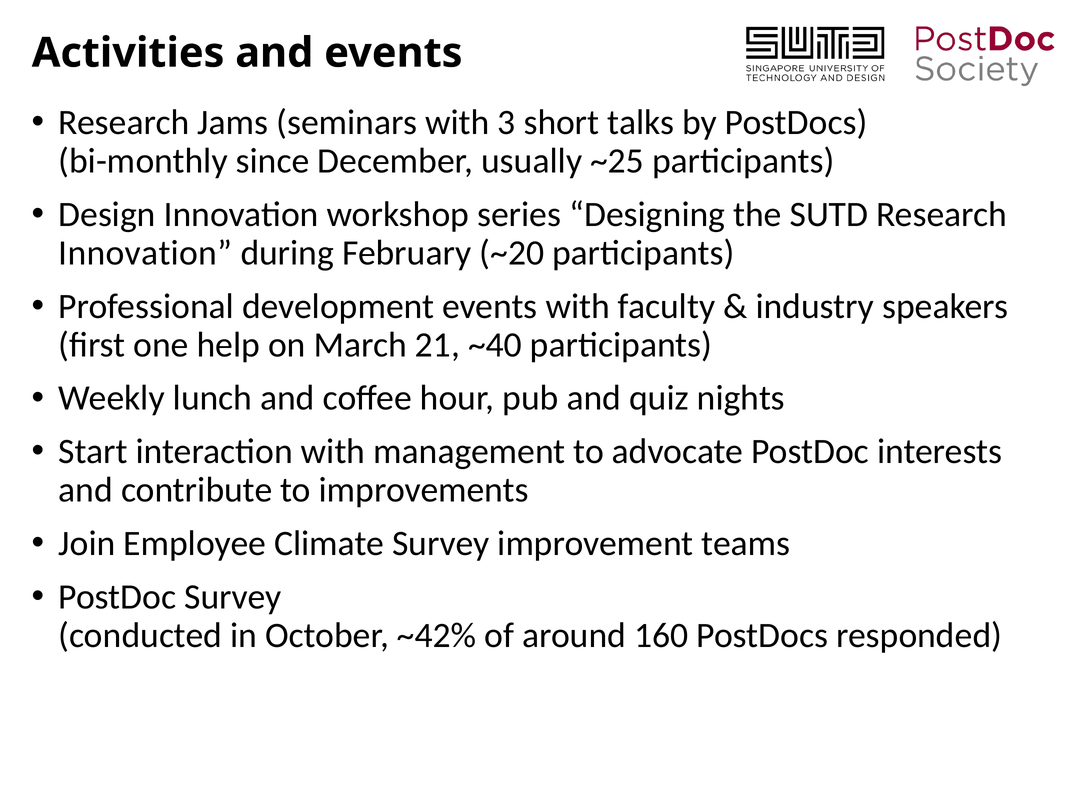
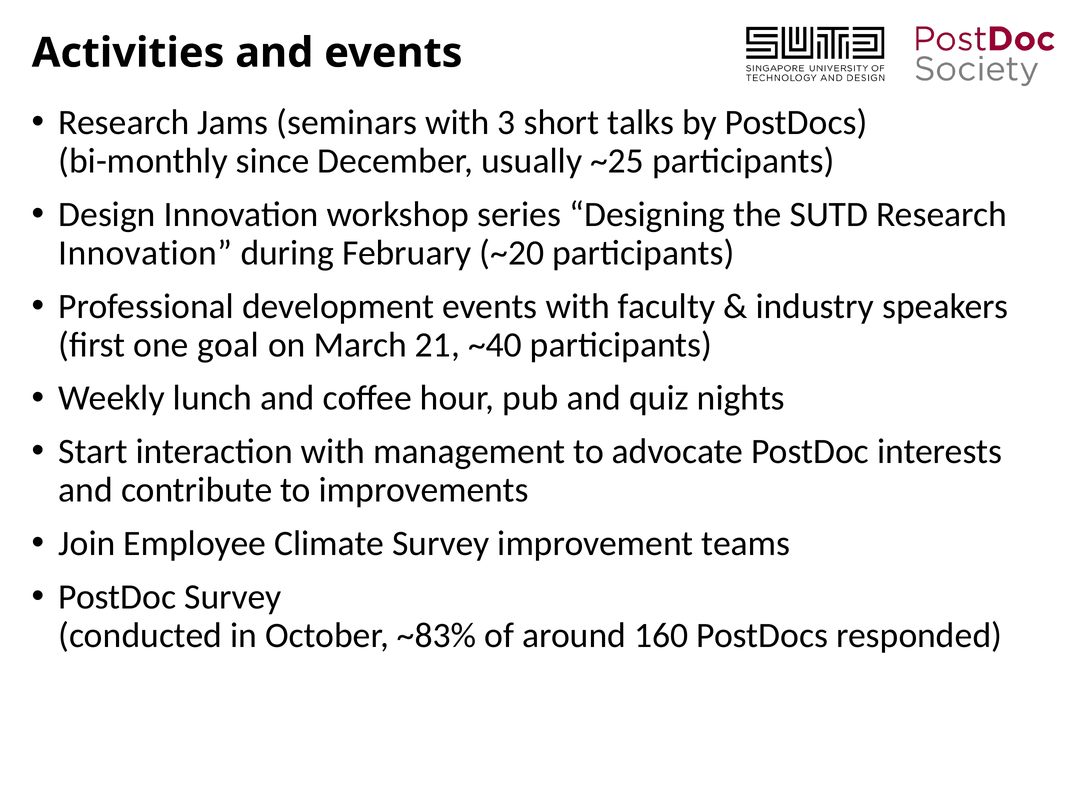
help: help -> goal
~42%: ~42% -> ~83%
